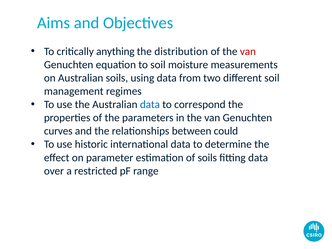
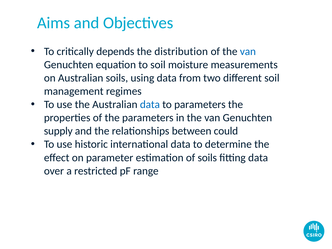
anything: anything -> depends
van at (248, 51) colour: red -> blue
to correspond: correspond -> parameters
curves: curves -> supply
